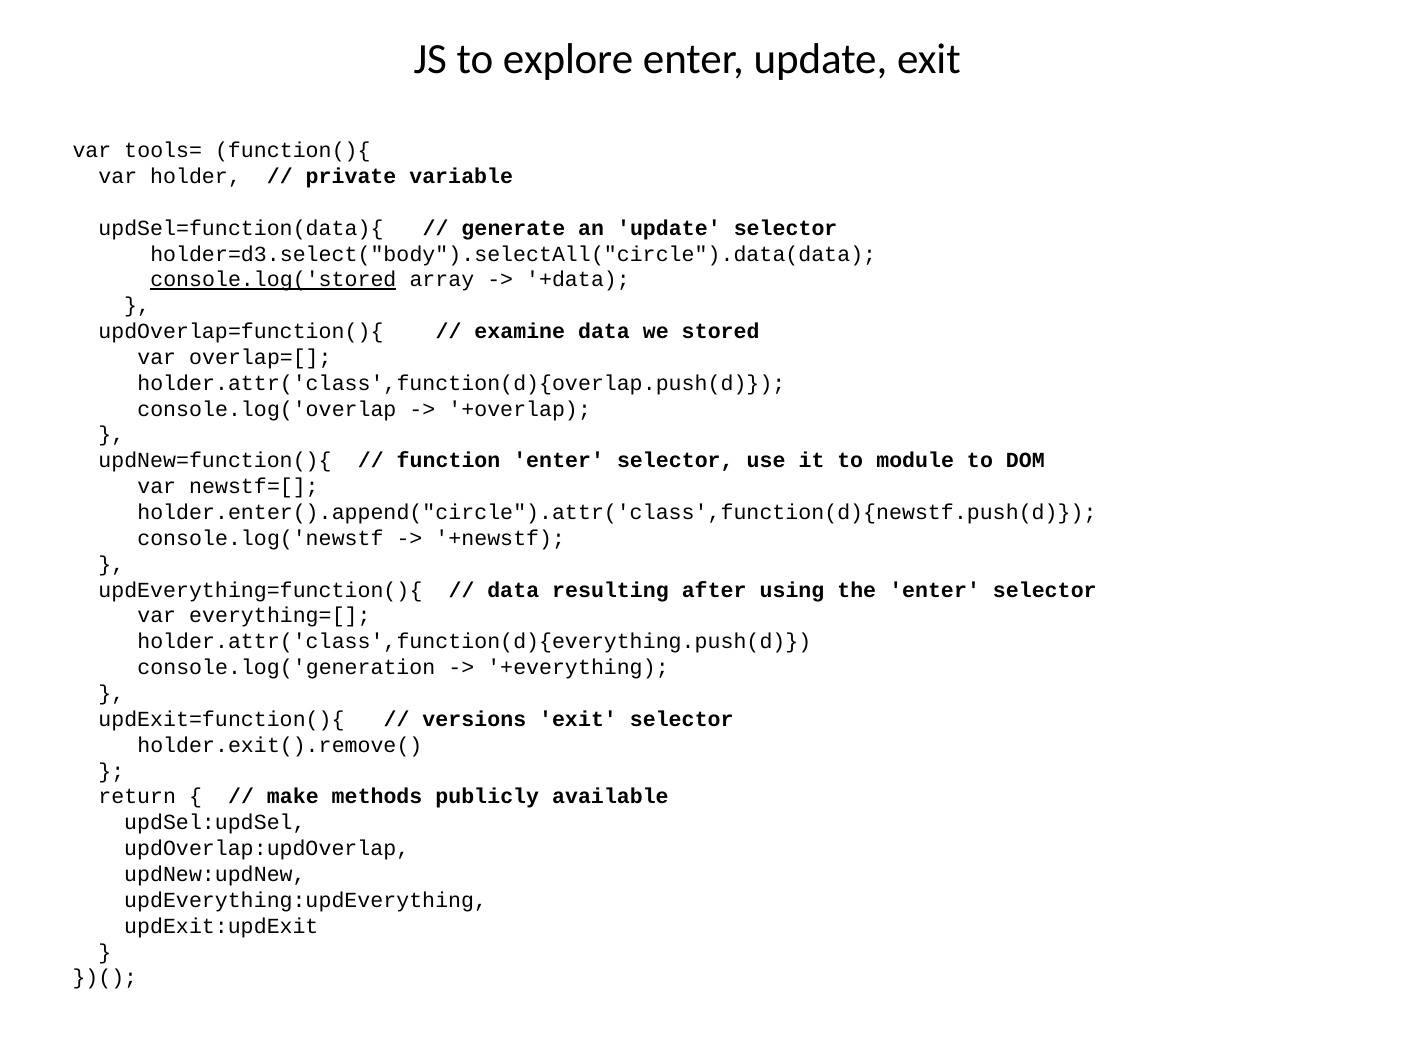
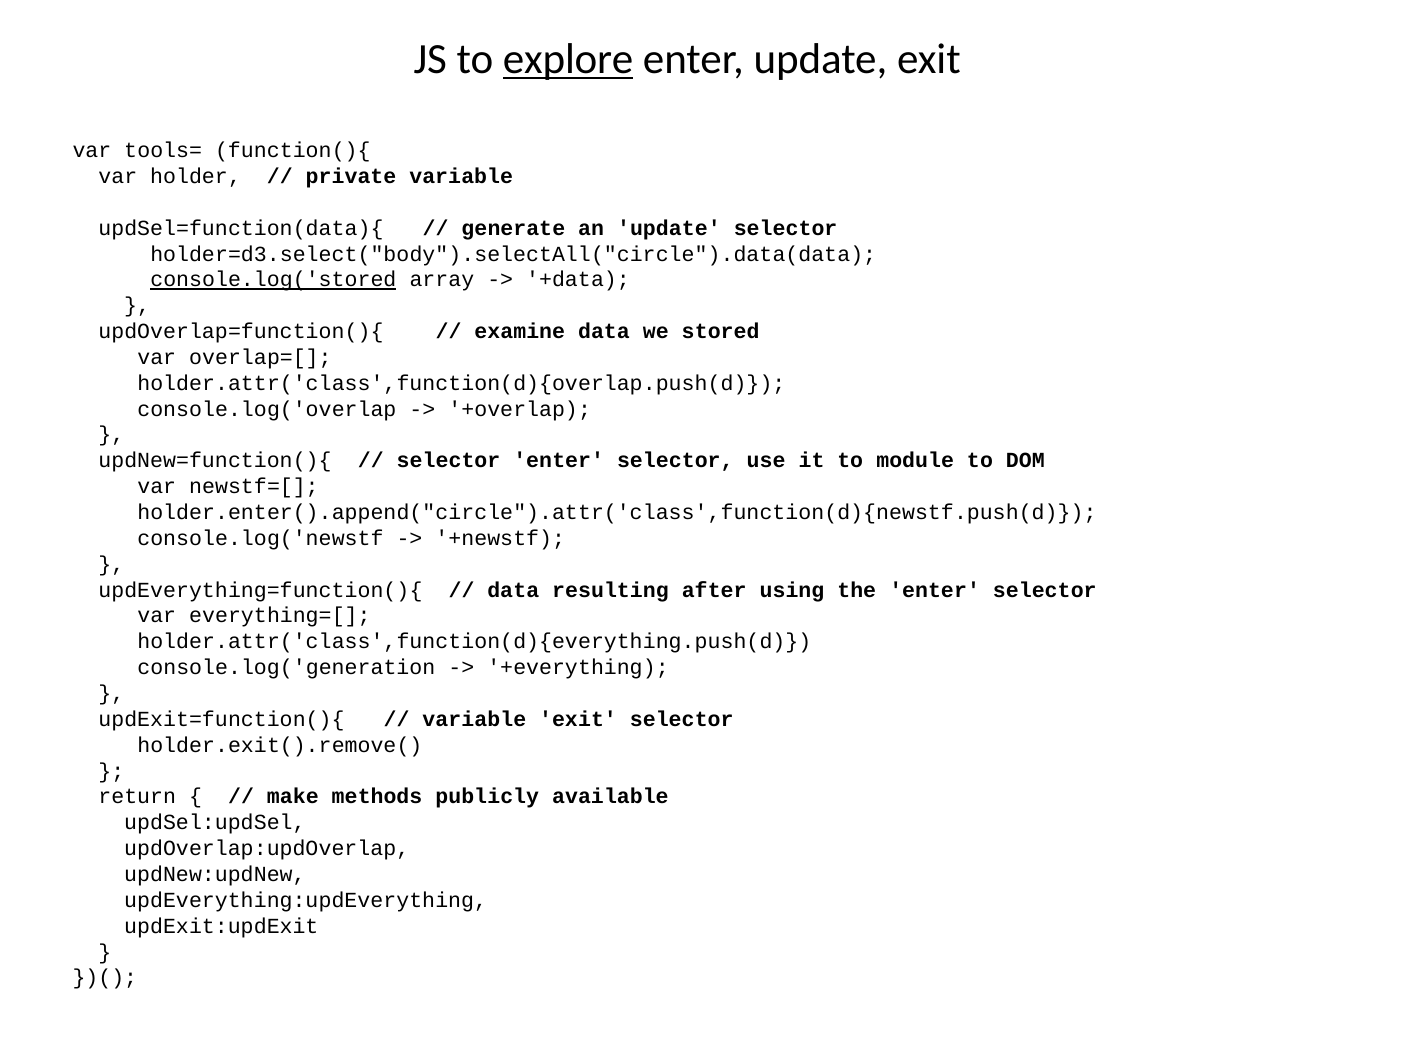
explore underline: none -> present
function at (449, 461): function -> selector
versions at (474, 720): versions -> variable
